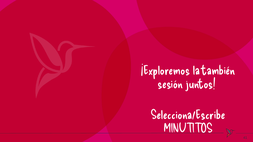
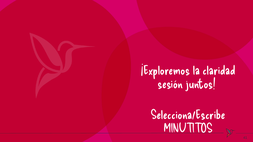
también: también -> claridad
